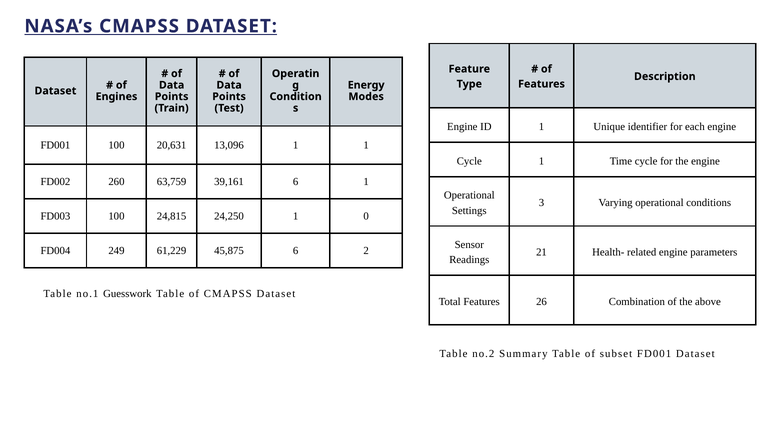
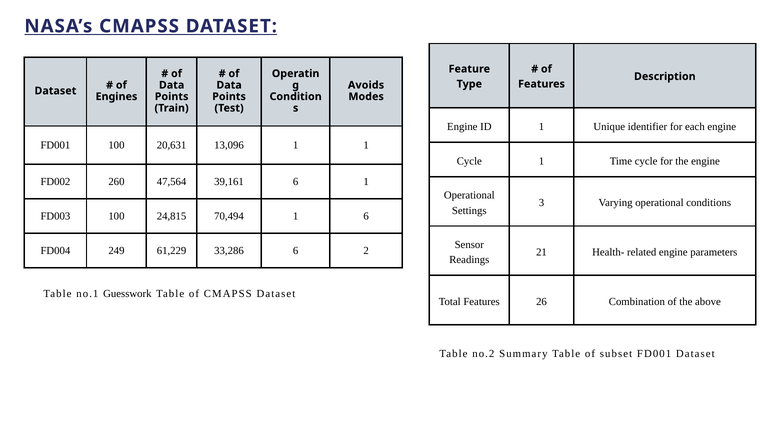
Energy: Energy -> Avoids
63,759: 63,759 -> 47,564
24,250: 24,250 -> 70,494
1 0: 0 -> 6
45,875: 45,875 -> 33,286
